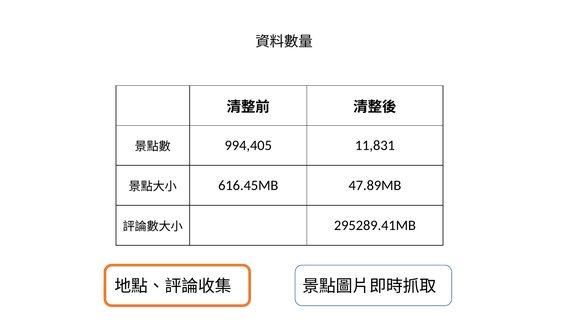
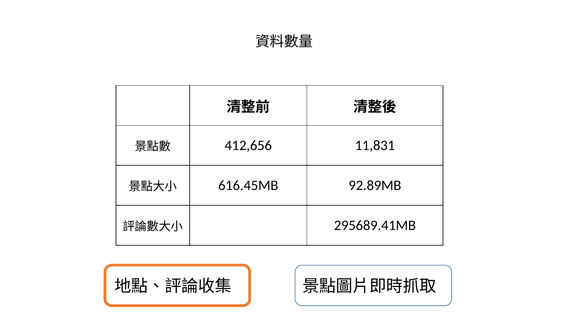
994,405: 994,405 -> 412,656
47.89MB: 47.89MB -> 92.89MB
295289.41MB: 295289.41MB -> 295689.41MB
